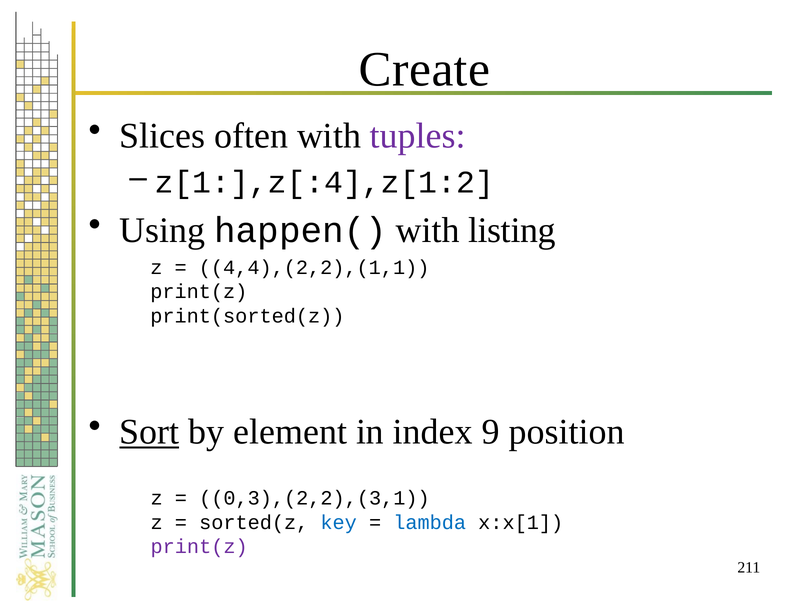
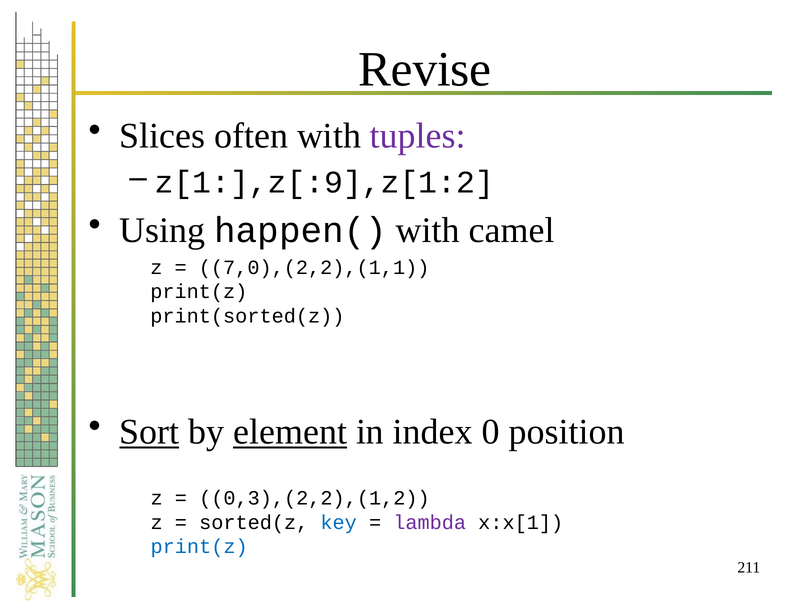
Create: Create -> Revise
z[1:],z[:4],z[1:2: z[1:],z[:4],z[1:2 -> z[1:],z[:9],z[1:2
listing: listing -> camel
4,4),(2,2),(1,1: 4,4),(2,2),(1,1 -> 7,0),(2,2),(1,1
element underline: none -> present
9: 9 -> 0
0,3),(2,2),(3,1: 0,3),(2,2),(3,1 -> 0,3),(2,2),(1,2
lambda colour: blue -> purple
print(z at (199, 547) colour: purple -> blue
